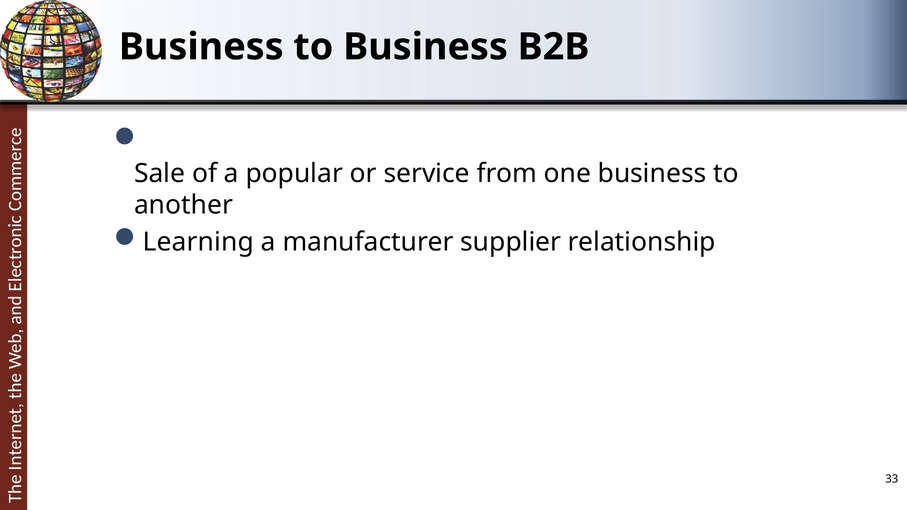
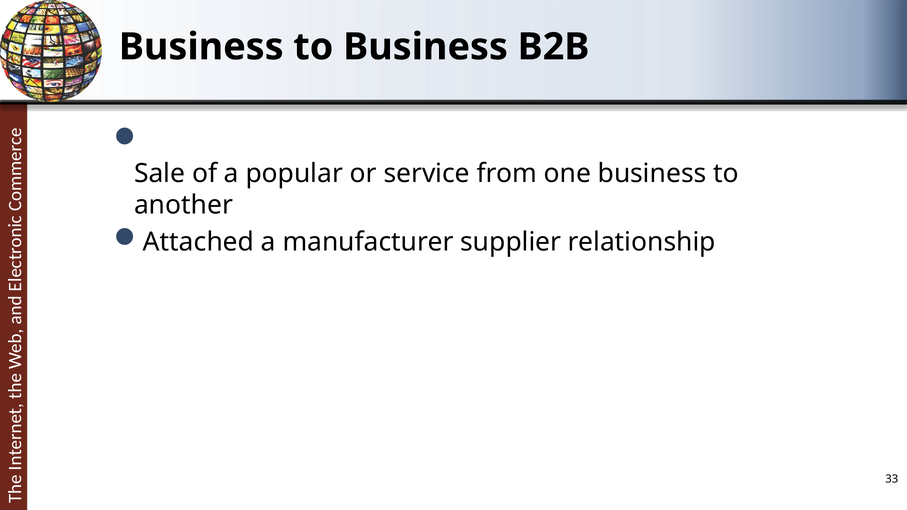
Learning: Learning -> Attached
